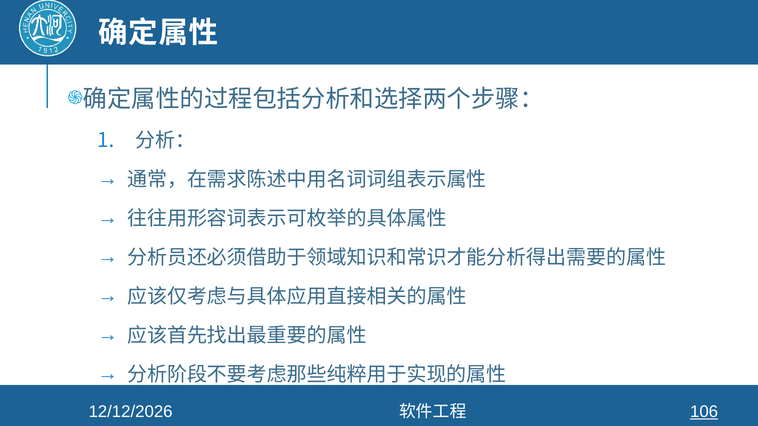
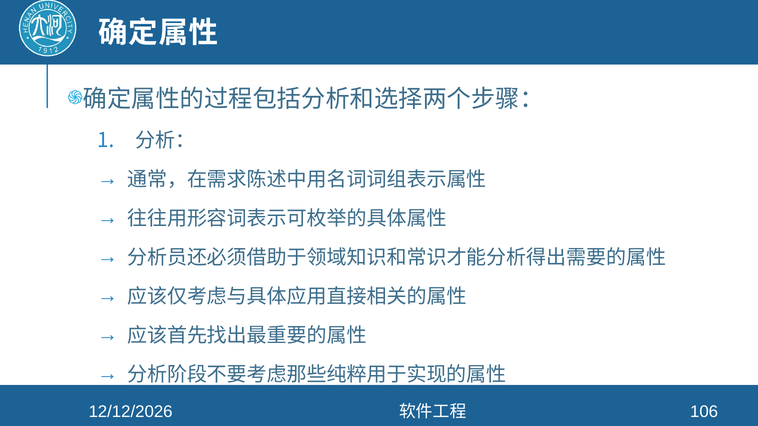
106 underline: present -> none
